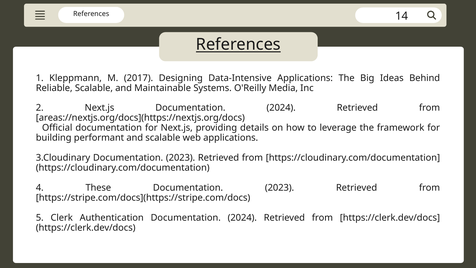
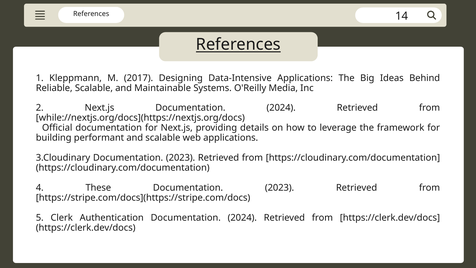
areas://nextjs.org/docs](https://nextjs.org/docs: areas://nextjs.org/docs](https://nextjs.org/docs -> while://nextjs.org/docs](https://nextjs.org/docs
